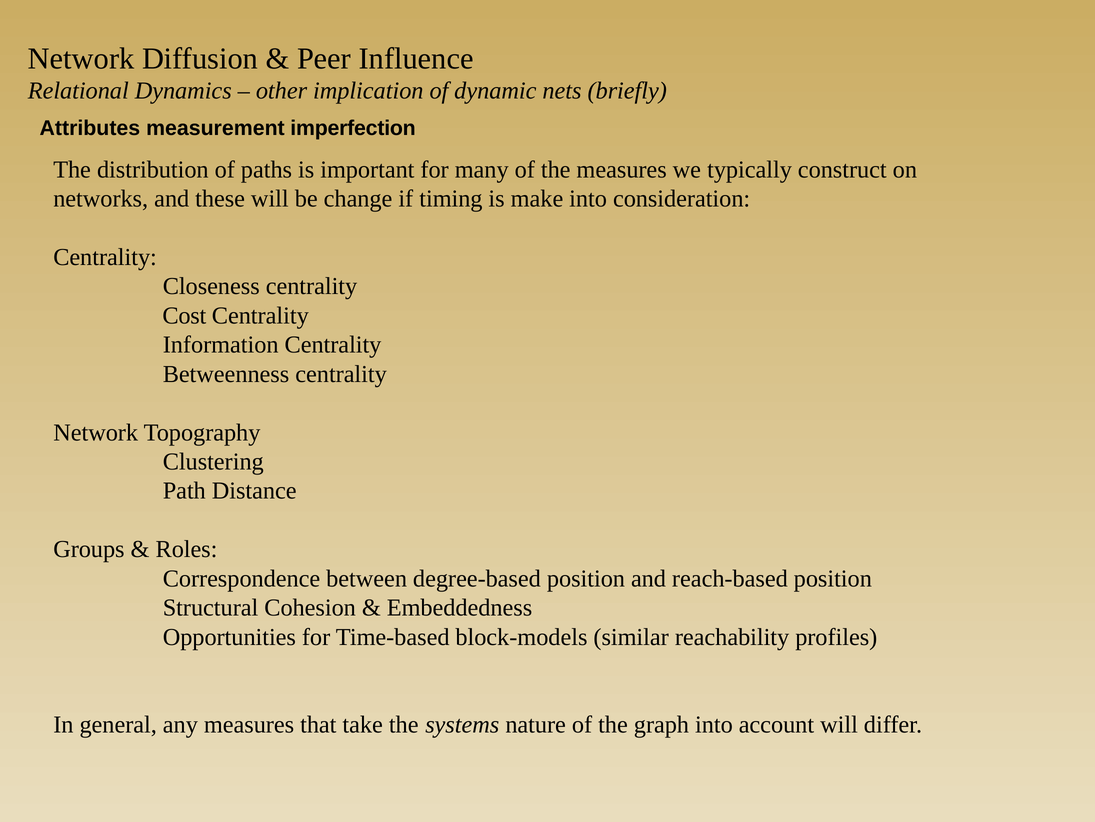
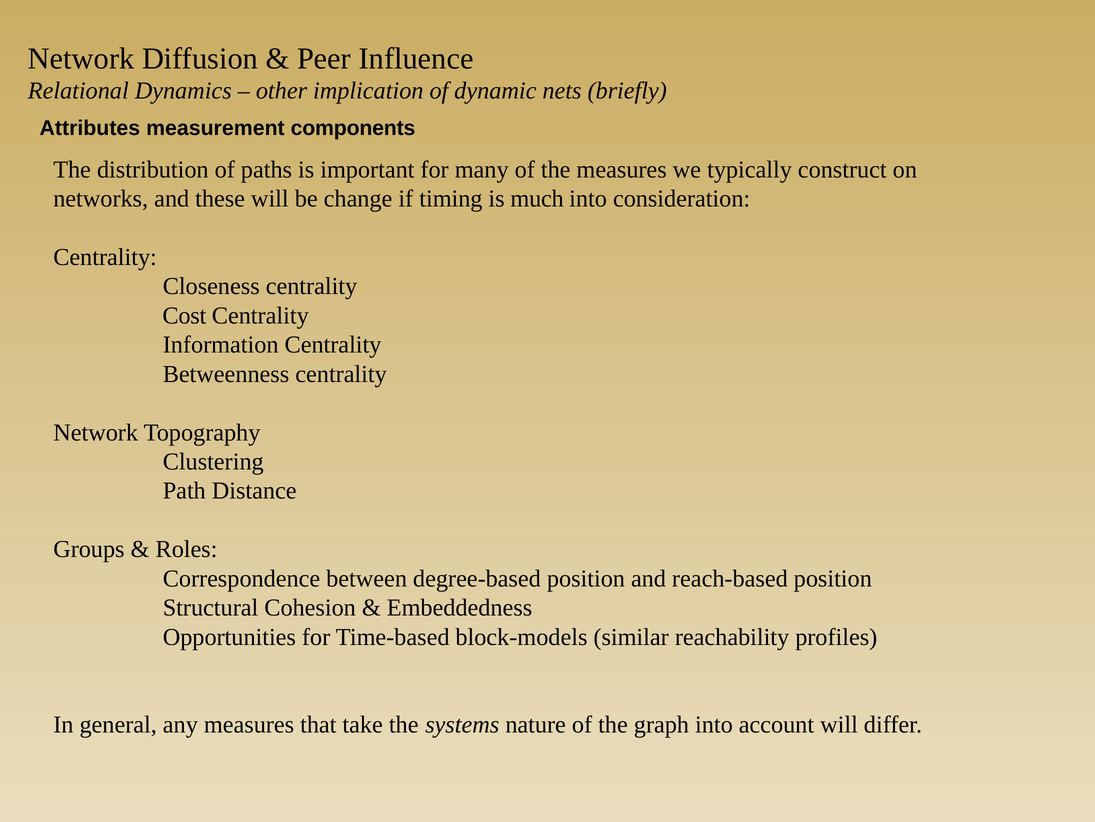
imperfection: imperfection -> components
make: make -> much
